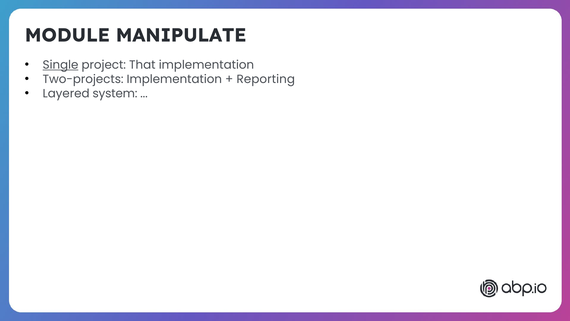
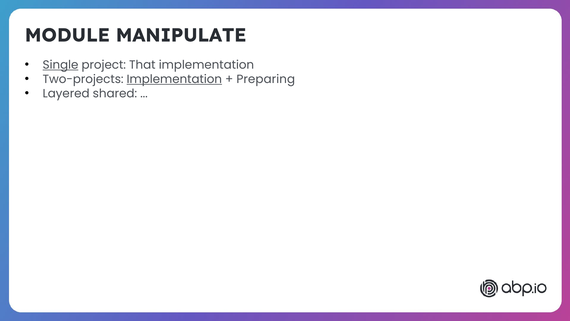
Implementation at (174, 79) underline: none -> present
Reporting: Reporting -> Preparing
system: system -> shared
